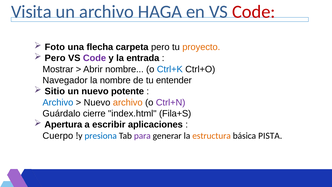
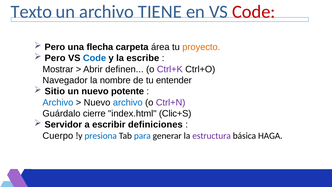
Visita: Visita -> Texto
HAGA: HAGA -> TIENE
Foto at (55, 47): Foto -> Pero
carpeta pero: pero -> área
Code at (94, 58) colour: purple -> blue
entrada: entrada -> escribe
Abrir nombre: nombre -> definen
Ctrl+K colour: blue -> purple
archivo at (128, 102) colour: orange -> blue
Fila+S: Fila+S -> Clic+S
Apertura: Apertura -> Servidor
aplicaciones: aplicaciones -> definiciones
para colour: purple -> blue
estructura colour: orange -> purple
PISTA: PISTA -> HAGA
